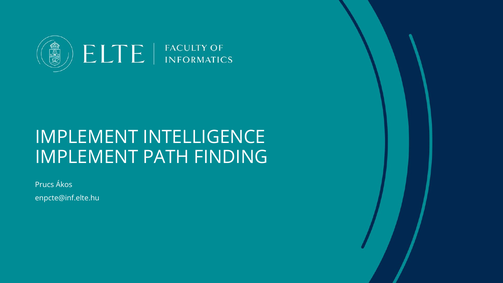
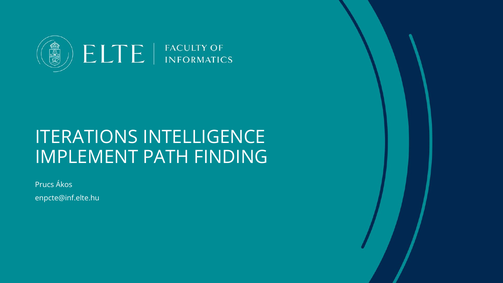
IMPLEMENT at (87, 137): IMPLEMENT -> ITERATIONS
